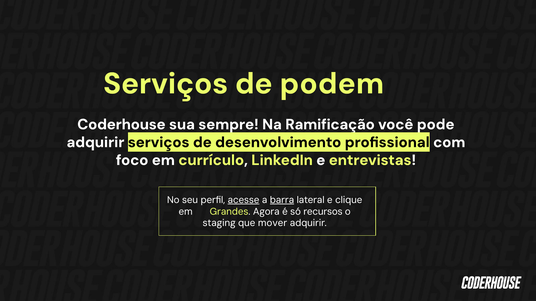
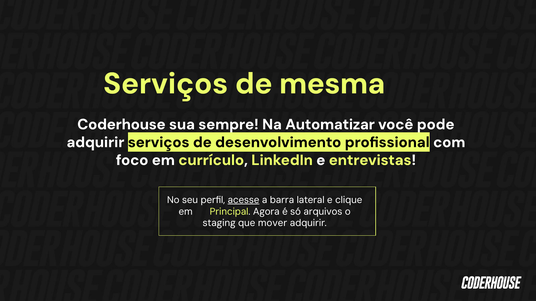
podem: podem -> mesma
Ramificação: Ramificação -> Automatizar
barra underline: present -> none
recursos: recursos -> arquivos
Grandes: Grandes -> Principal
